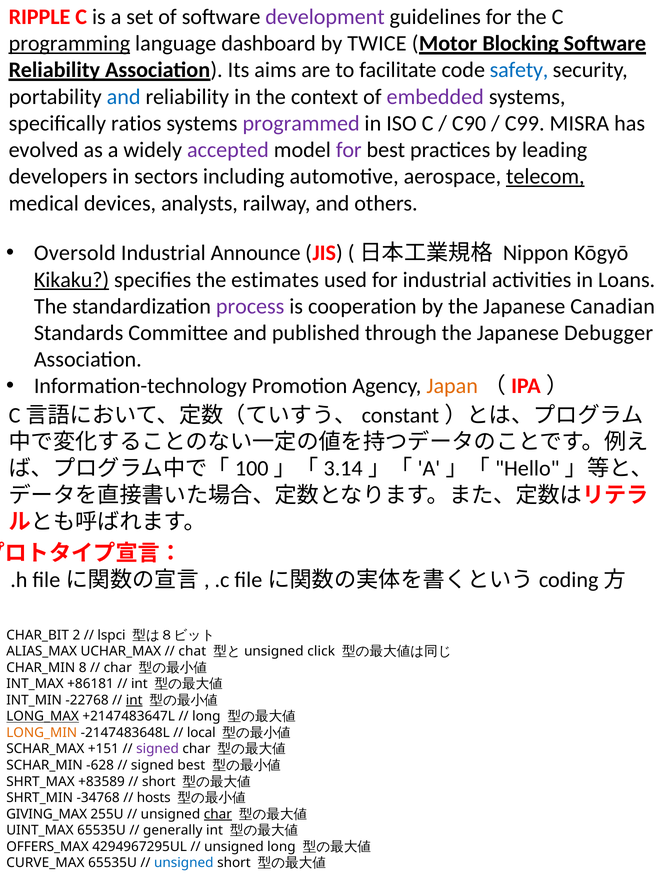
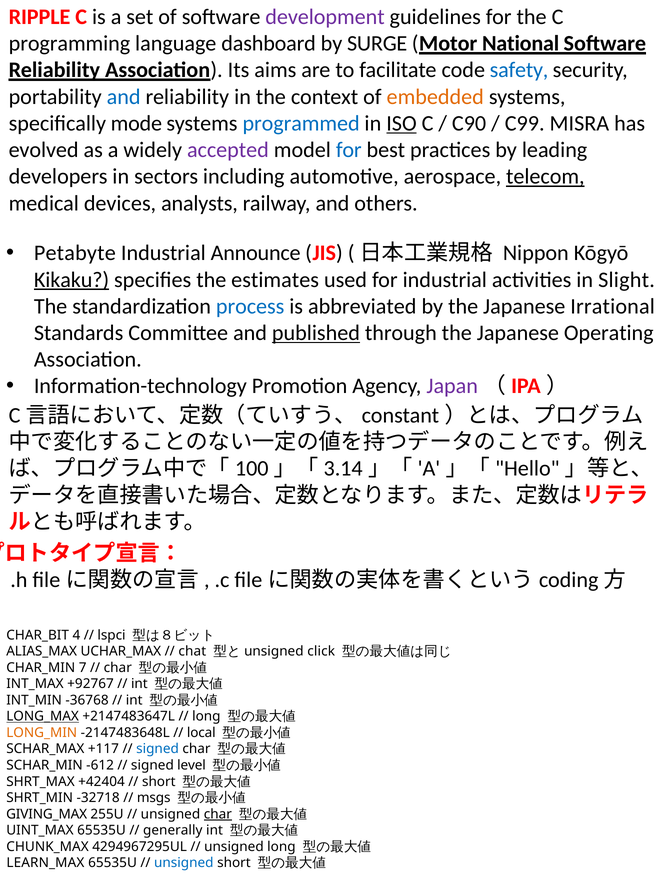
programming underline: present -> none
TWICE: TWICE -> SURGE
Blocking: Blocking -> National
embedded colour: purple -> orange
ratios: ratios -> mode
programmed colour: purple -> blue
ISO underline: none -> present
for at (349, 150) colour: purple -> blue
Oversold: Oversold -> Petabyte
Loans: Loans -> Slight
process colour: purple -> blue
cooperation: cooperation -> abbreviated
Canadian: Canadian -> Irrational
published underline: none -> present
Debugger: Debugger -> Operating
Japan colour: orange -> purple
2: 2 -> 4
8: 8 -> 7
+86181: +86181 -> +92767
-22768: -22768 -> -36768
int at (134, 700) underline: present -> none
+151: +151 -> +117
signed at (157, 749) colour: purple -> blue
-628: -628 -> -612
signed best: best -> level
+83589: +83589 -> +42404
-34768: -34768 -> -32718
hosts: hosts -> msgs
OFFERS_MAX: OFFERS_MAX -> CHUNK_MAX
CURVE_MAX: CURVE_MAX -> LEARN_MAX
